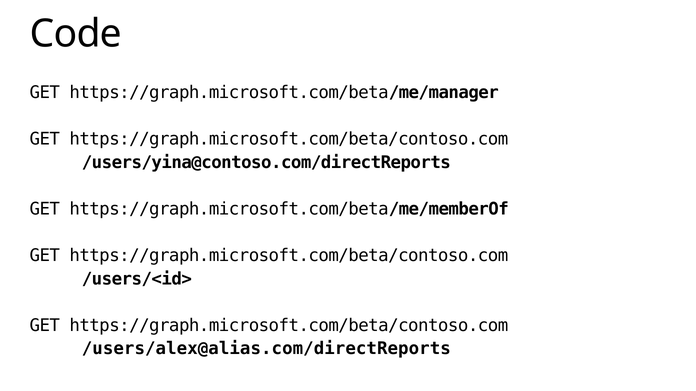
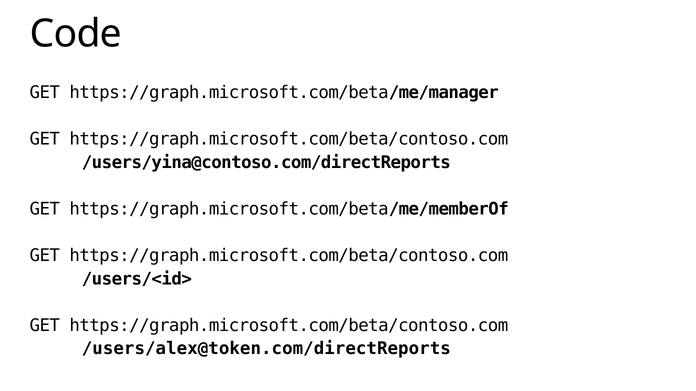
/users/alex@alias.com/directReports: /users/alex@alias.com/directReports -> /users/alex@token.com/directReports
